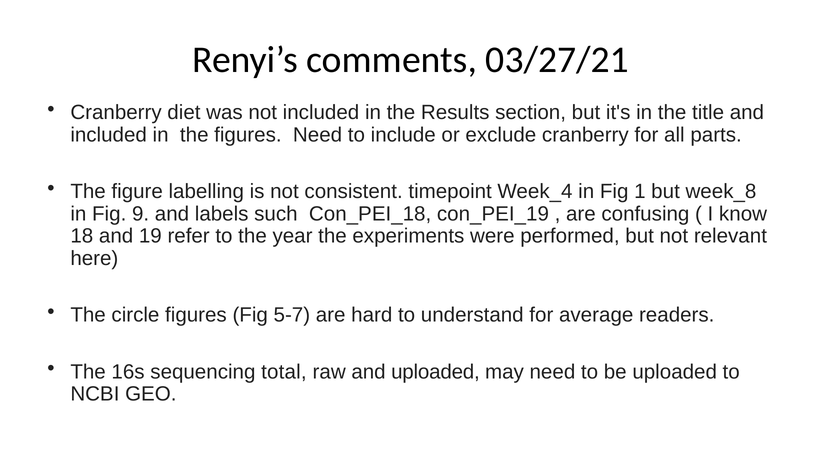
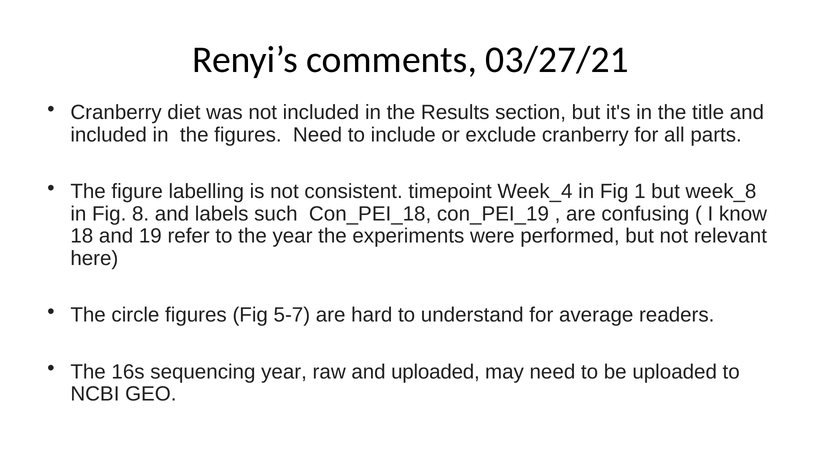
9: 9 -> 8
sequencing total: total -> year
